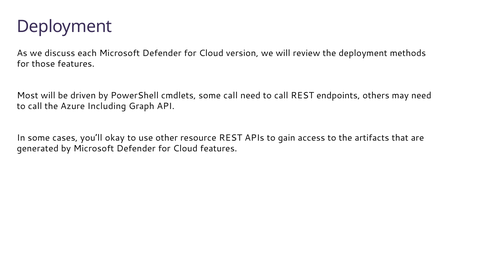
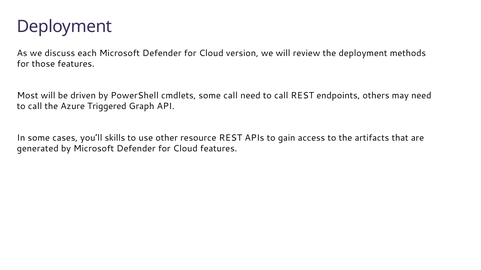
Including: Including -> Triggered
okay: okay -> skills
